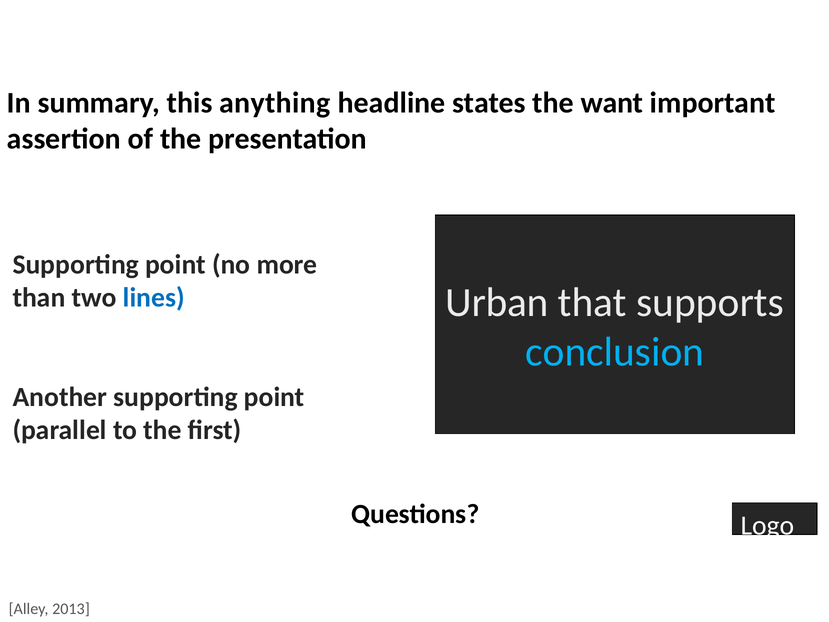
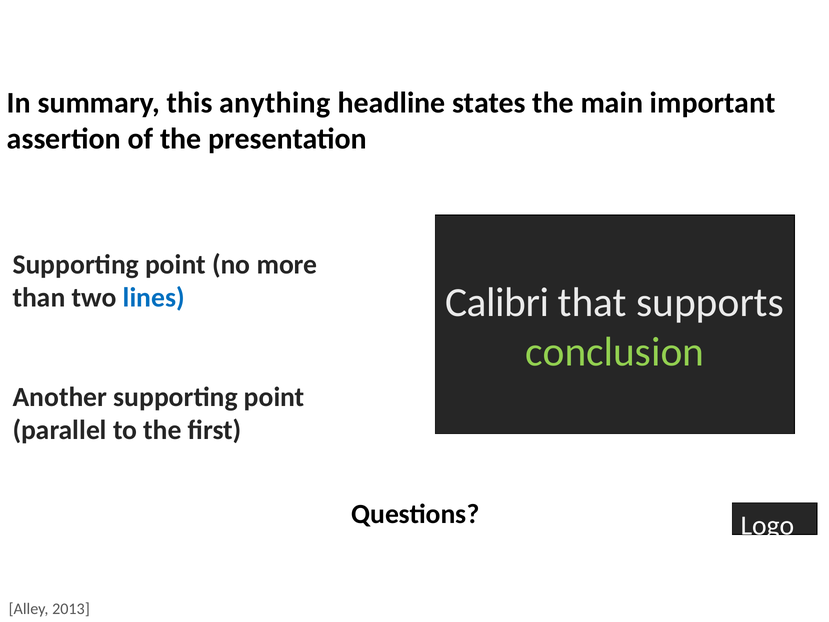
want: want -> main
Urban: Urban -> Calibri
conclusion colour: light blue -> light green
